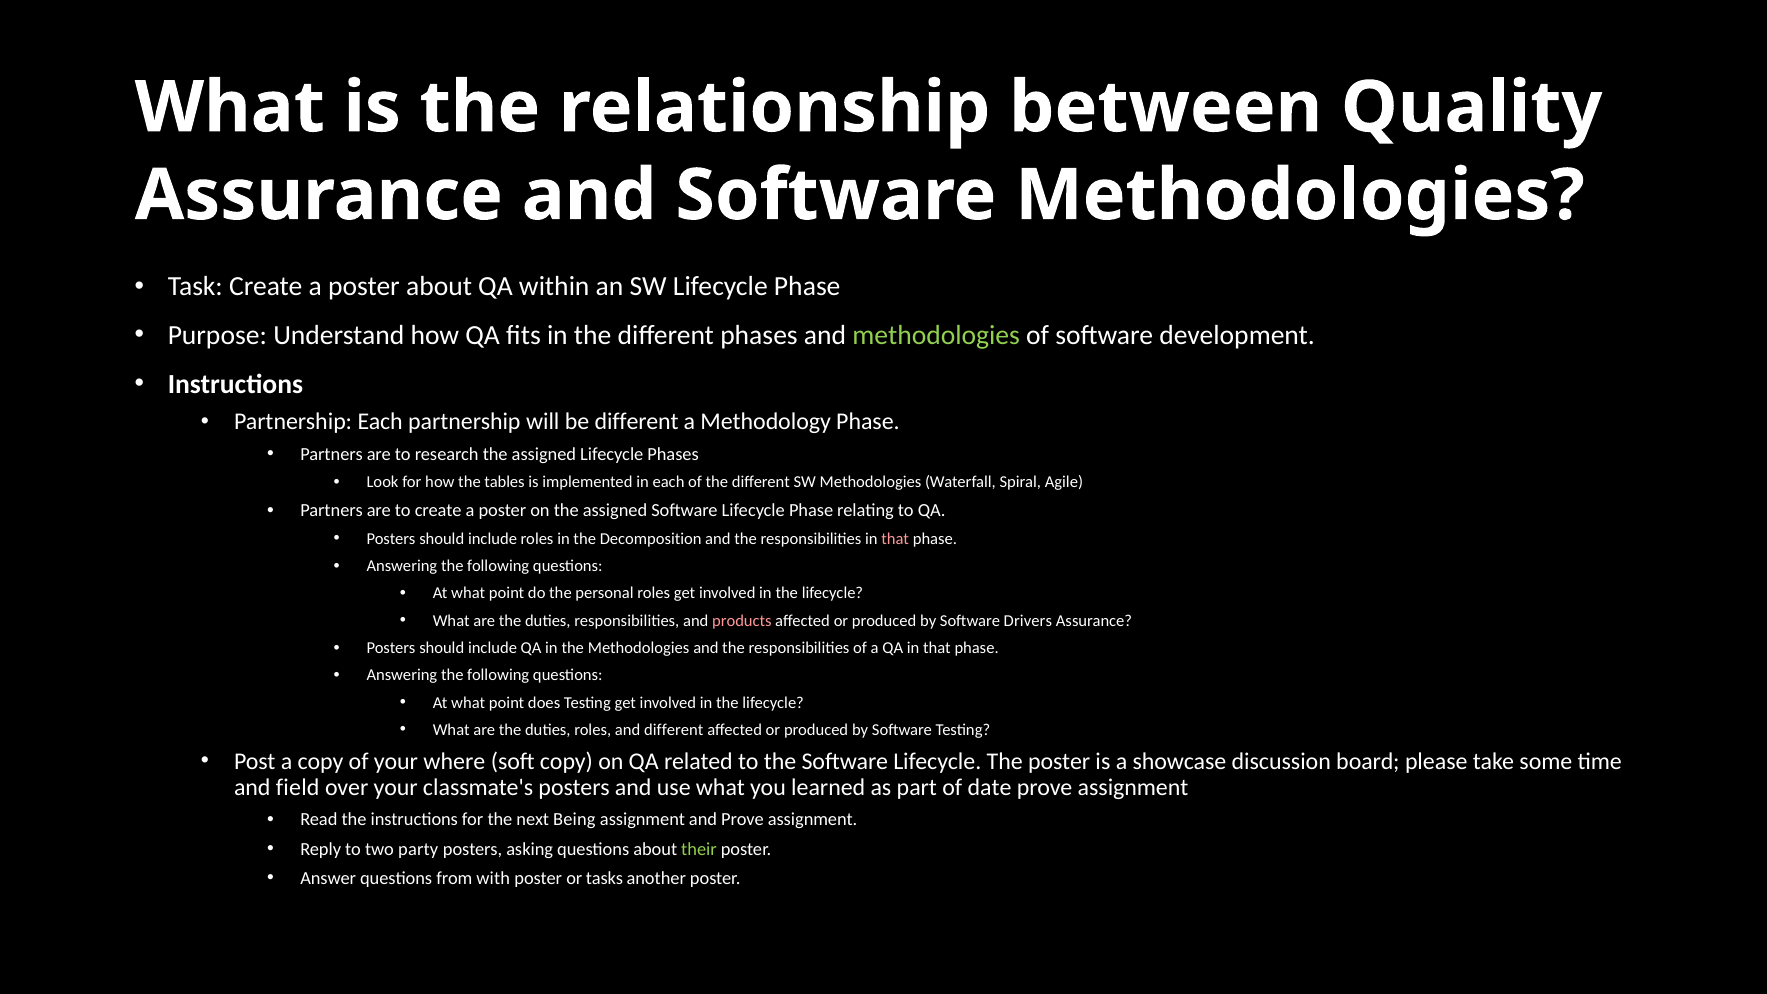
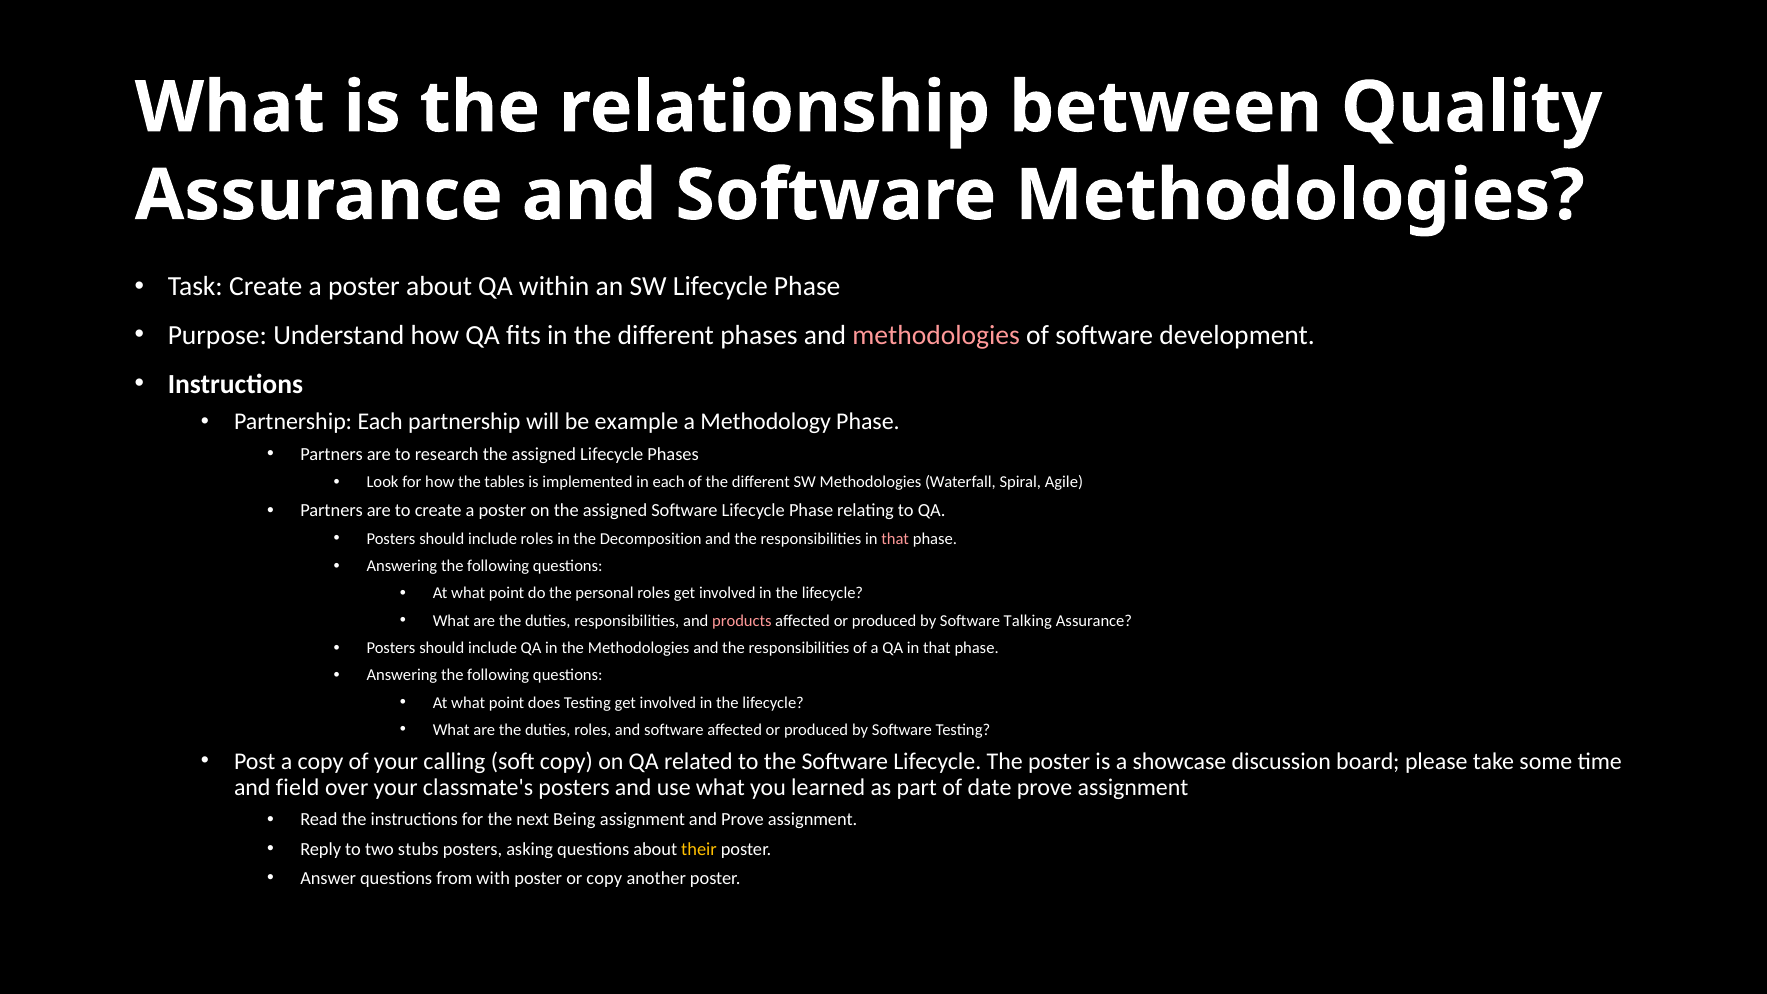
methodologies at (936, 335) colour: light green -> pink
be different: different -> example
Drivers: Drivers -> Talking
roles and different: different -> software
where: where -> calling
party: party -> stubs
their colour: light green -> yellow
or tasks: tasks -> copy
